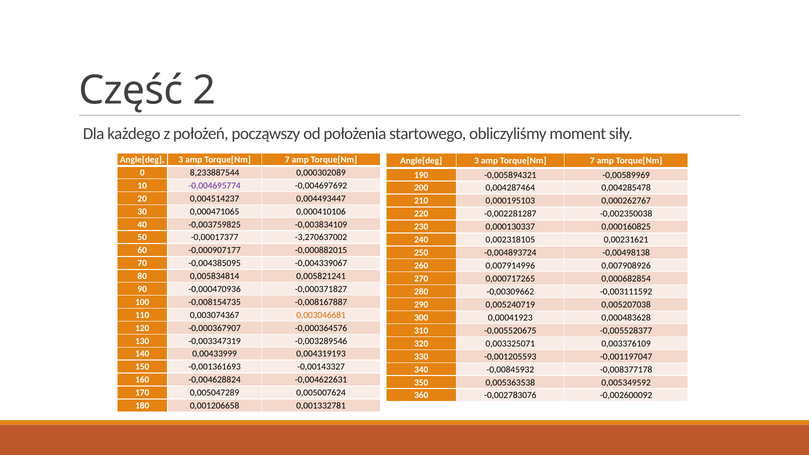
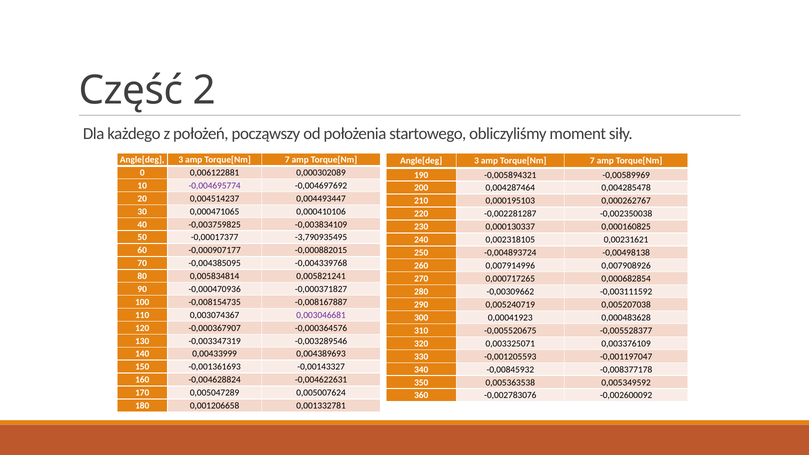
8,233887544: 8,233887544 -> 0,006122881
-3,270637002: -3,270637002 -> -3,790935495
-0,004339067: -0,004339067 -> -0,004339768
0,003046681 colour: orange -> purple
0,004319193: 0,004319193 -> 0,004389693
